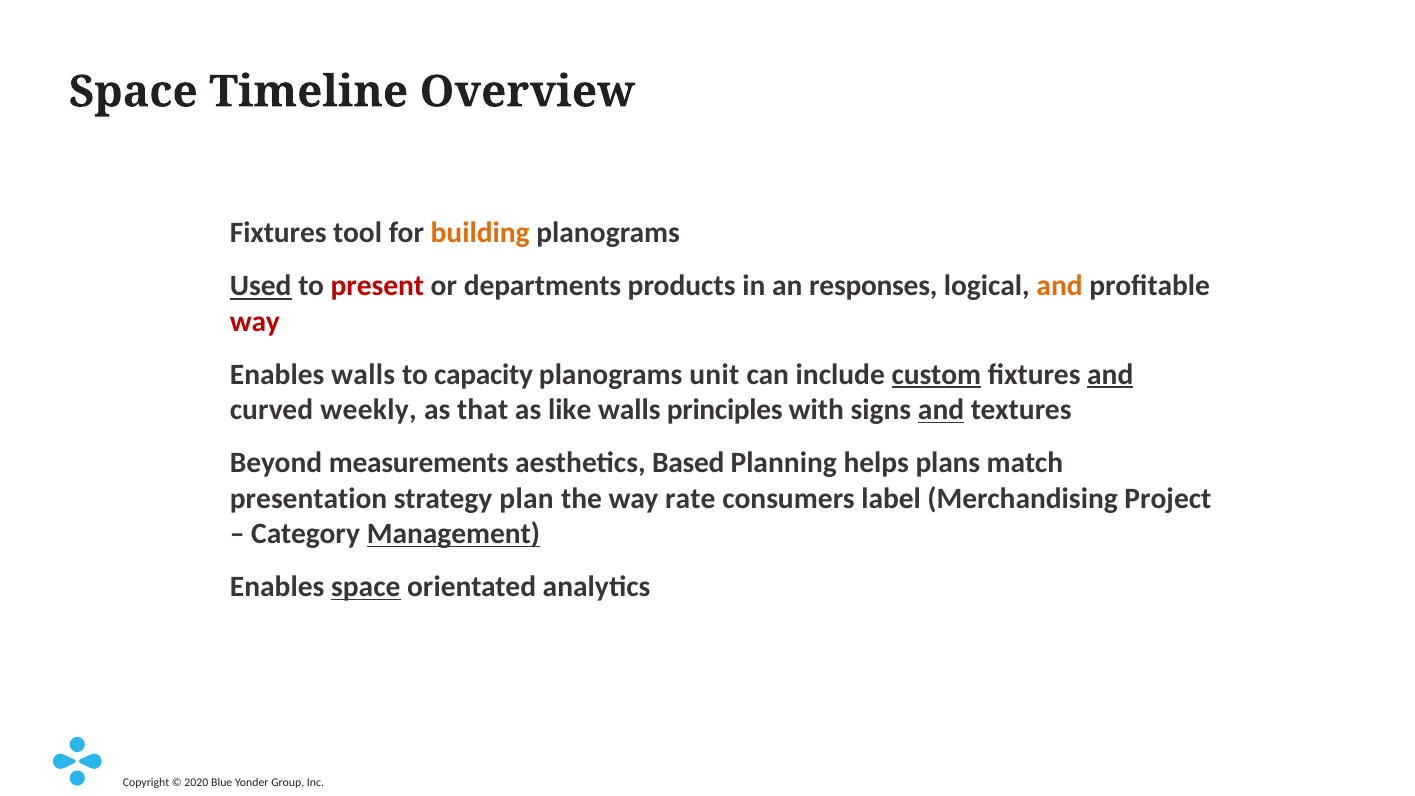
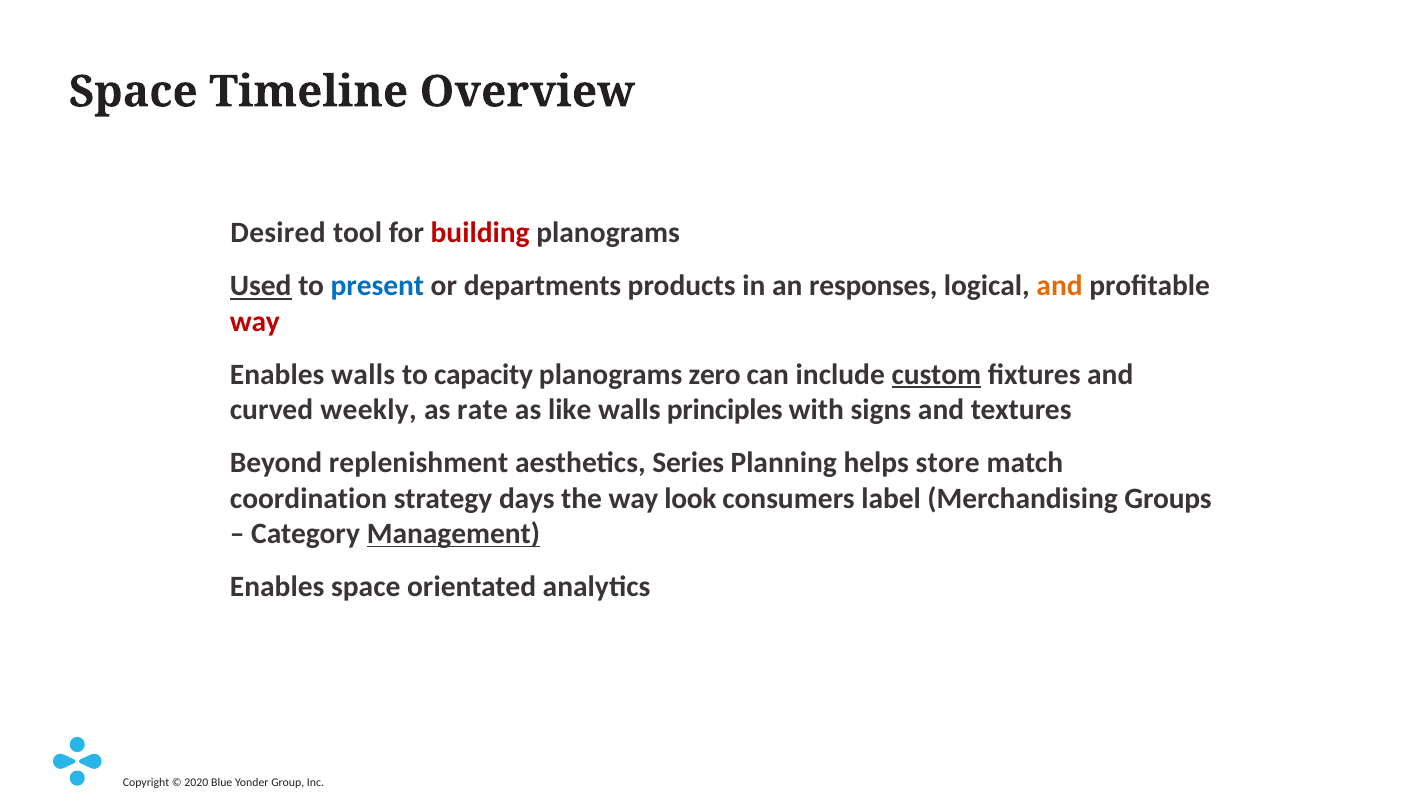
Fixtures at (278, 233): Fixtures -> Desired
building colour: orange -> red
present colour: red -> blue
unit: unit -> zero
and at (1110, 374) underline: present -> none
that: that -> rate
and at (941, 410) underline: present -> none
measurements: measurements -> replenishment
Based: Based -> Series
plans: plans -> store
presentation: presentation -> coordination
plan: plan -> days
rate: rate -> look
Project: Project -> Groups
space at (366, 587) underline: present -> none
